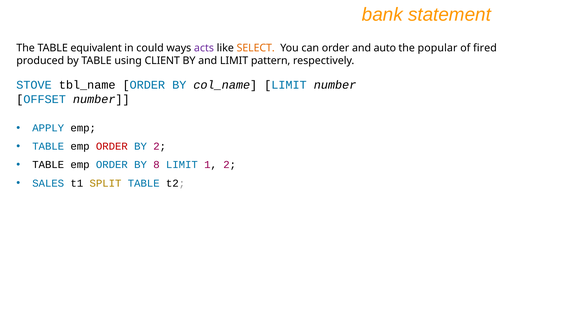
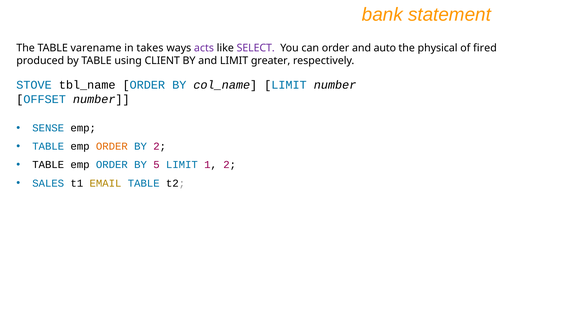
equivalent: equivalent -> varename
could: could -> takes
SELECT colour: orange -> purple
popular: popular -> physical
pattern: pattern -> greater
APPLY: APPLY -> SENSE
ORDER at (112, 147) colour: red -> orange
8: 8 -> 5
SPLIT: SPLIT -> EMAIL
